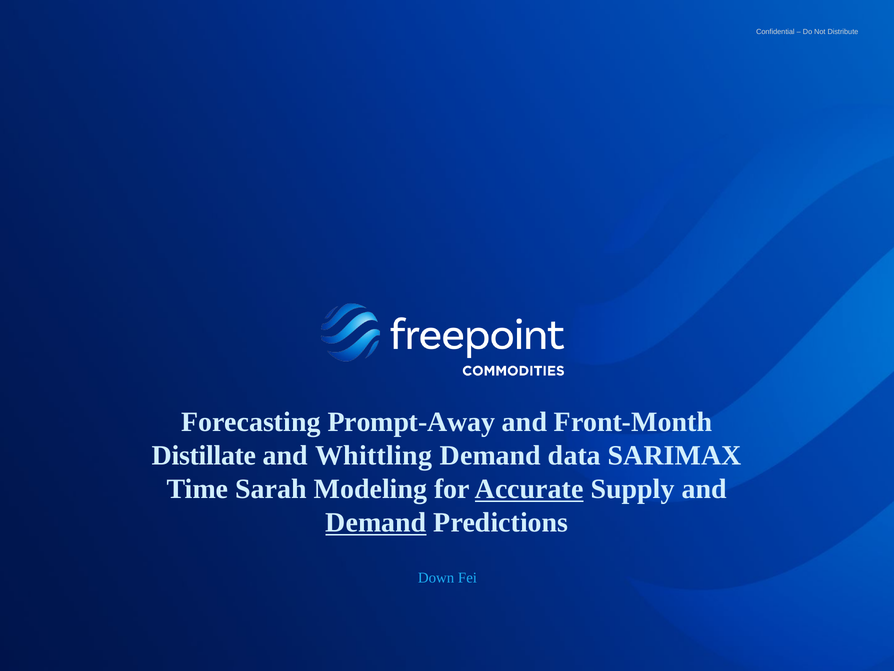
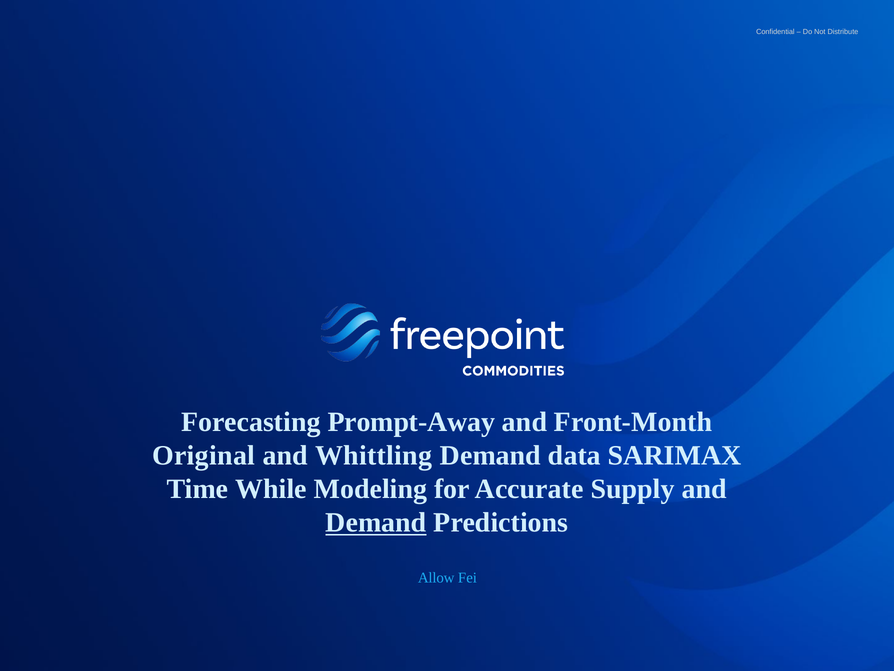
Distillate: Distillate -> Original
Sarah: Sarah -> While
Accurate underline: present -> none
Down: Down -> Allow
